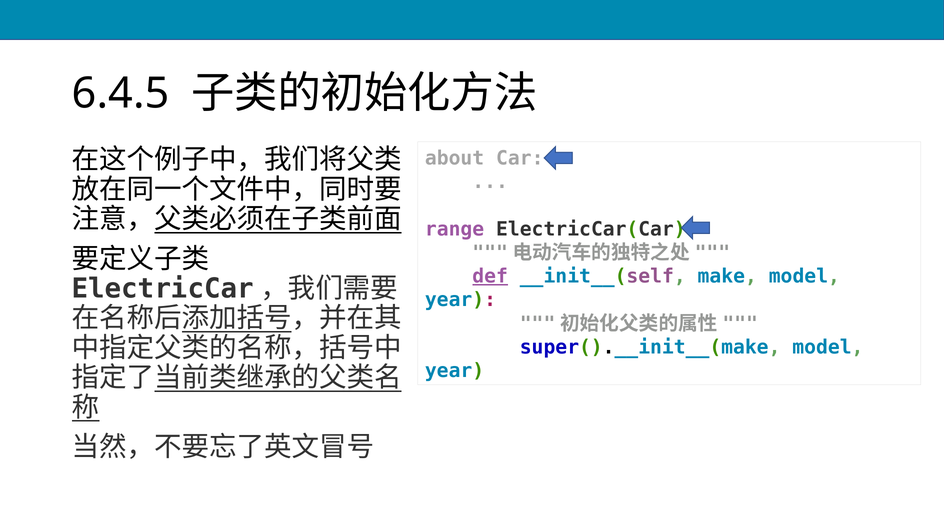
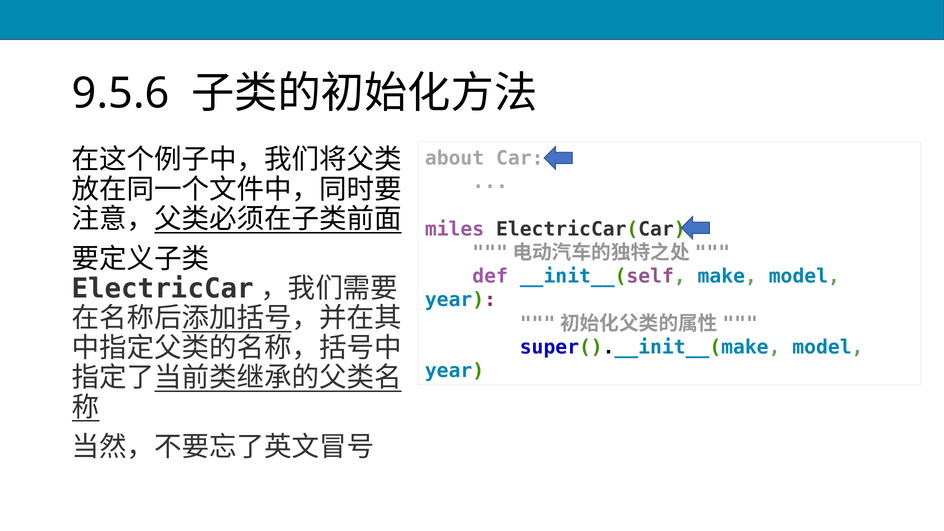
6.4.5: 6.4.5 -> 9.5.6
range: range -> miles
def underline: present -> none
